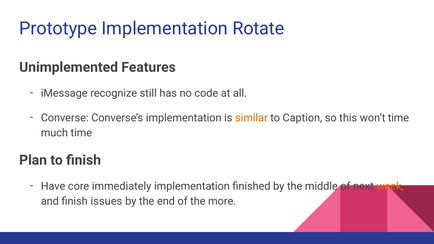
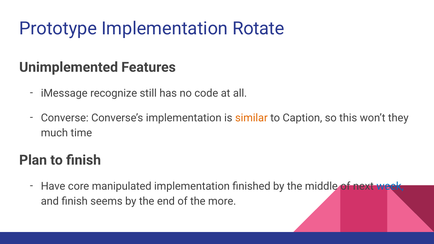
won’t time: time -> they
immediately: immediately -> manipulated
week colour: orange -> blue
issues: issues -> seems
